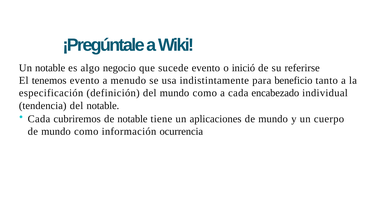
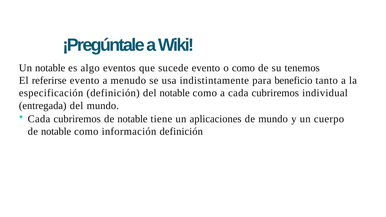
negocio: negocio -> eventos
o inició: inició -> como
referirse: referirse -> tenemos
tenemos: tenemos -> referirse
del mundo: mundo -> notable
a cada encabezado: encabezado -> cubriremos
tendencia: tendencia -> entregada
del notable: notable -> mundo
mundo at (56, 131): mundo -> notable
información ocurrencia: ocurrencia -> definición
